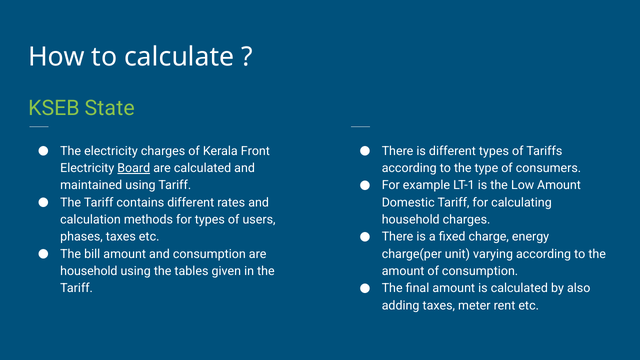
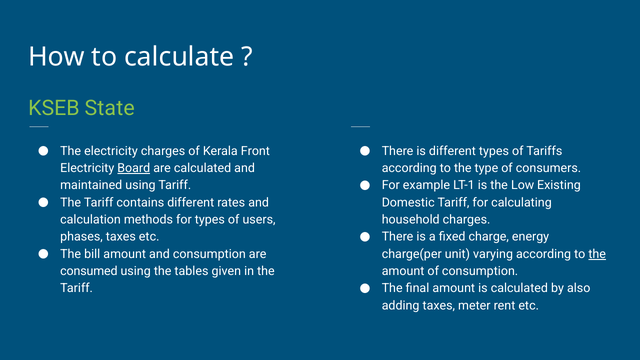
Low Amount: Amount -> Existing
the at (597, 254) underline: none -> present
household at (89, 271): household -> consumed
